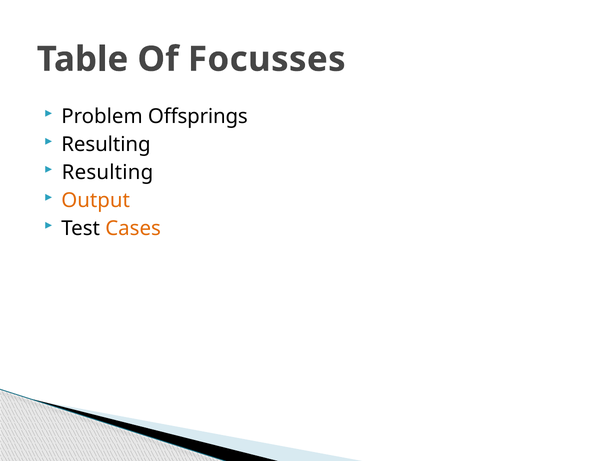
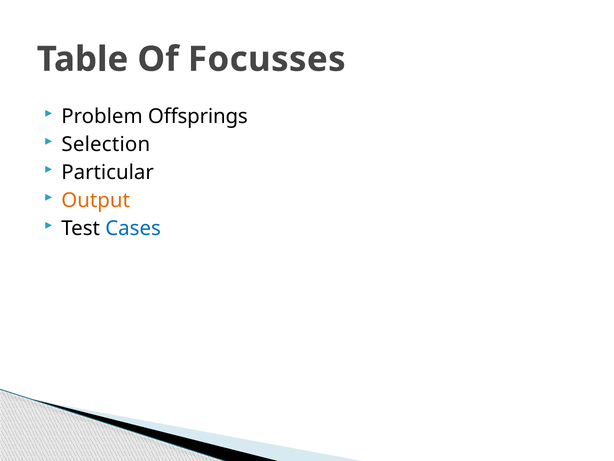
Resulting at (106, 144): Resulting -> Selection
Resulting at (107, 172): Resulting -> Particular
Cases colour: orange -> blue
